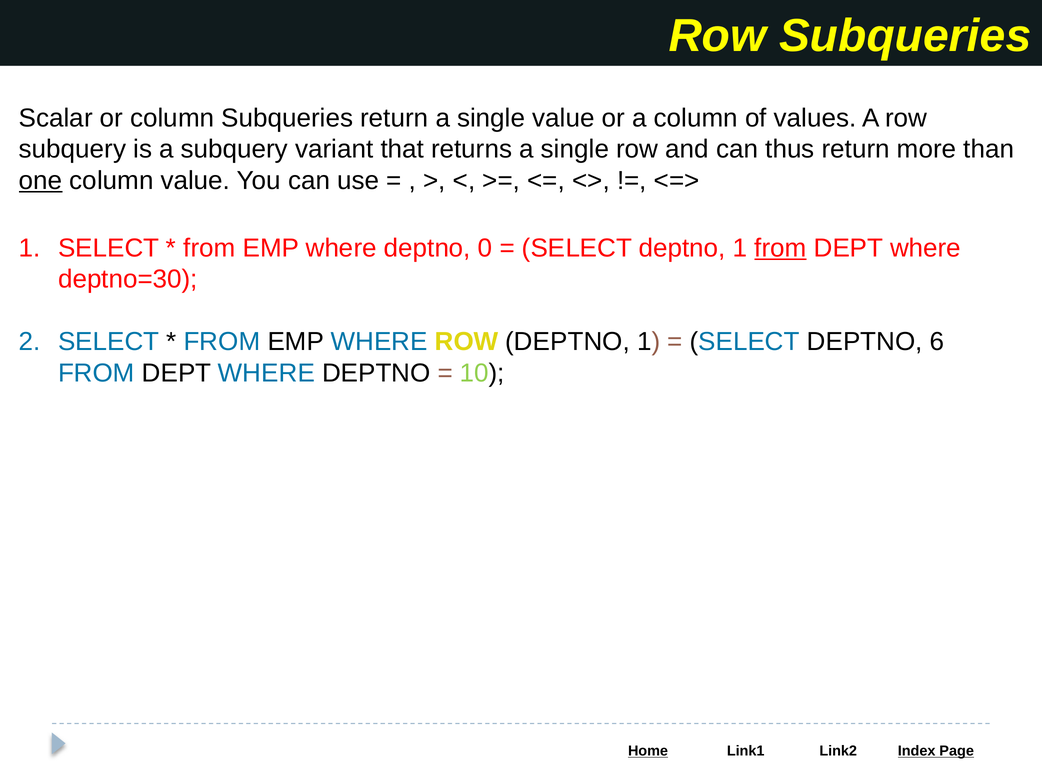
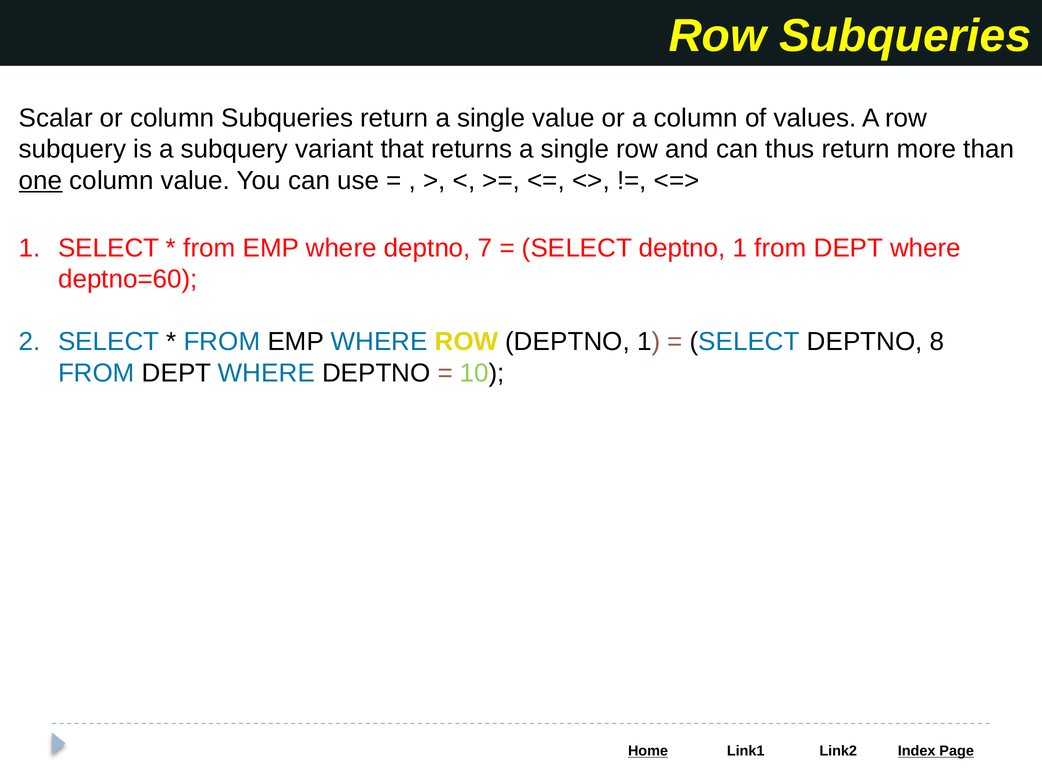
0: 0 -> 7
from at (781, 248) underline: present -> none
deptno=30: deptno=30 -> deptno=60
6: 6 -> 8
